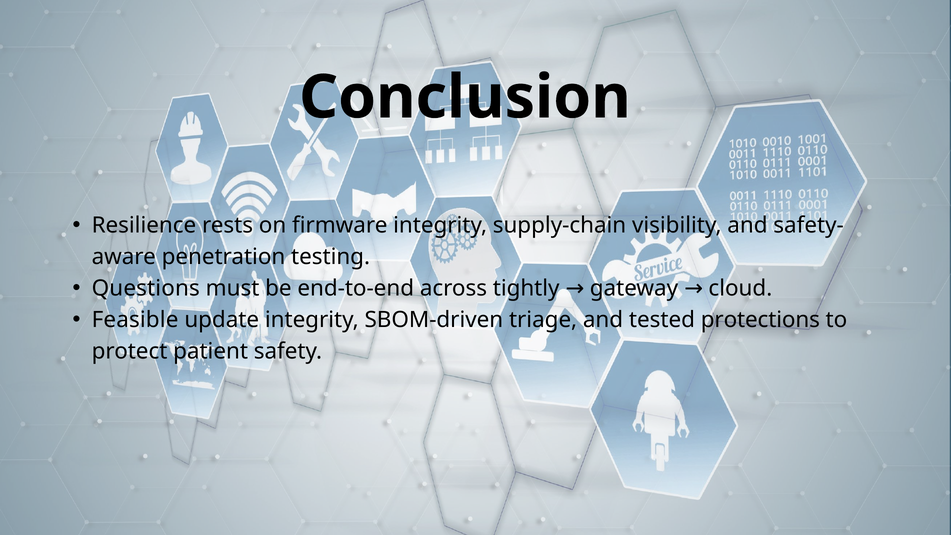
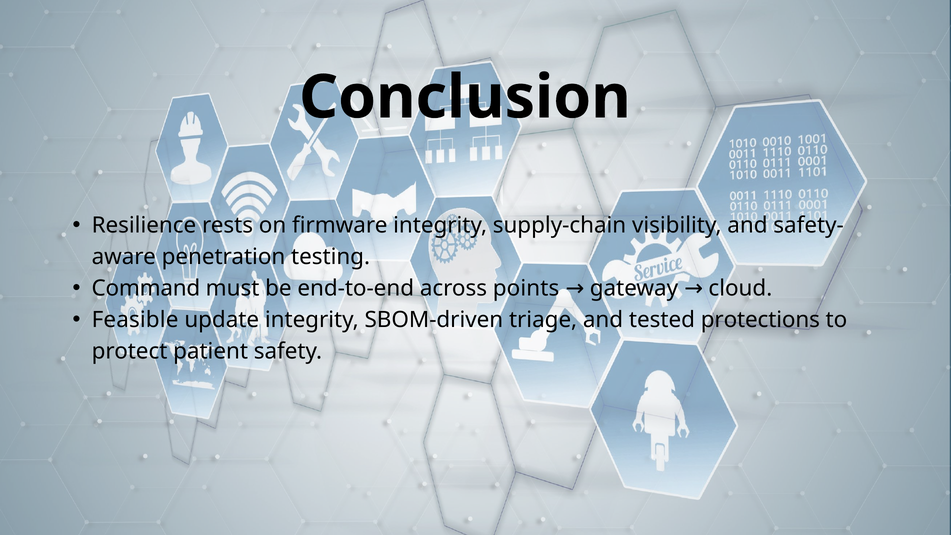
Questions: Questions -> Command
tightly: tightly -> points
